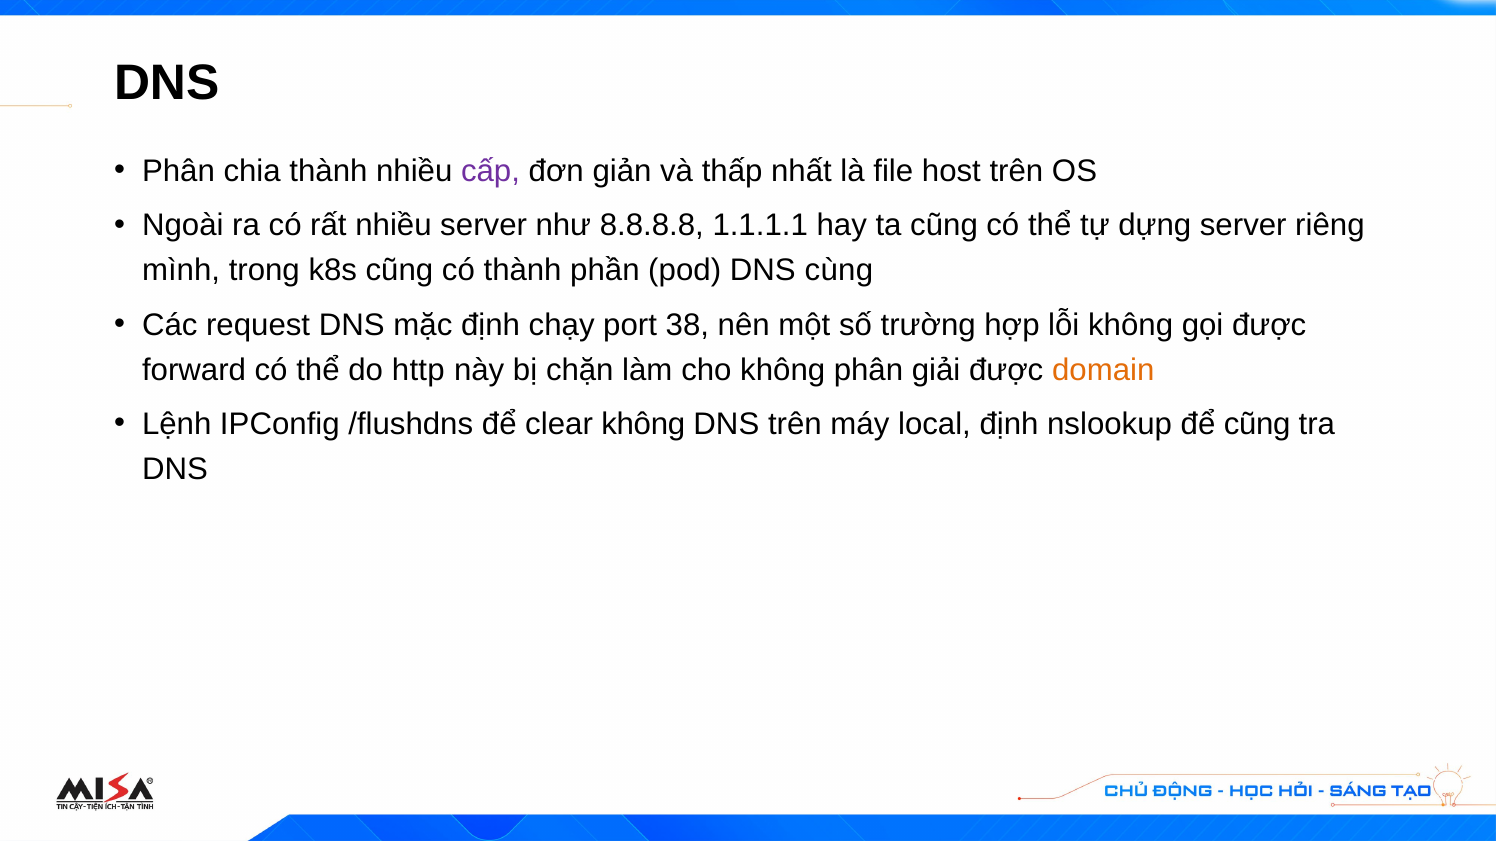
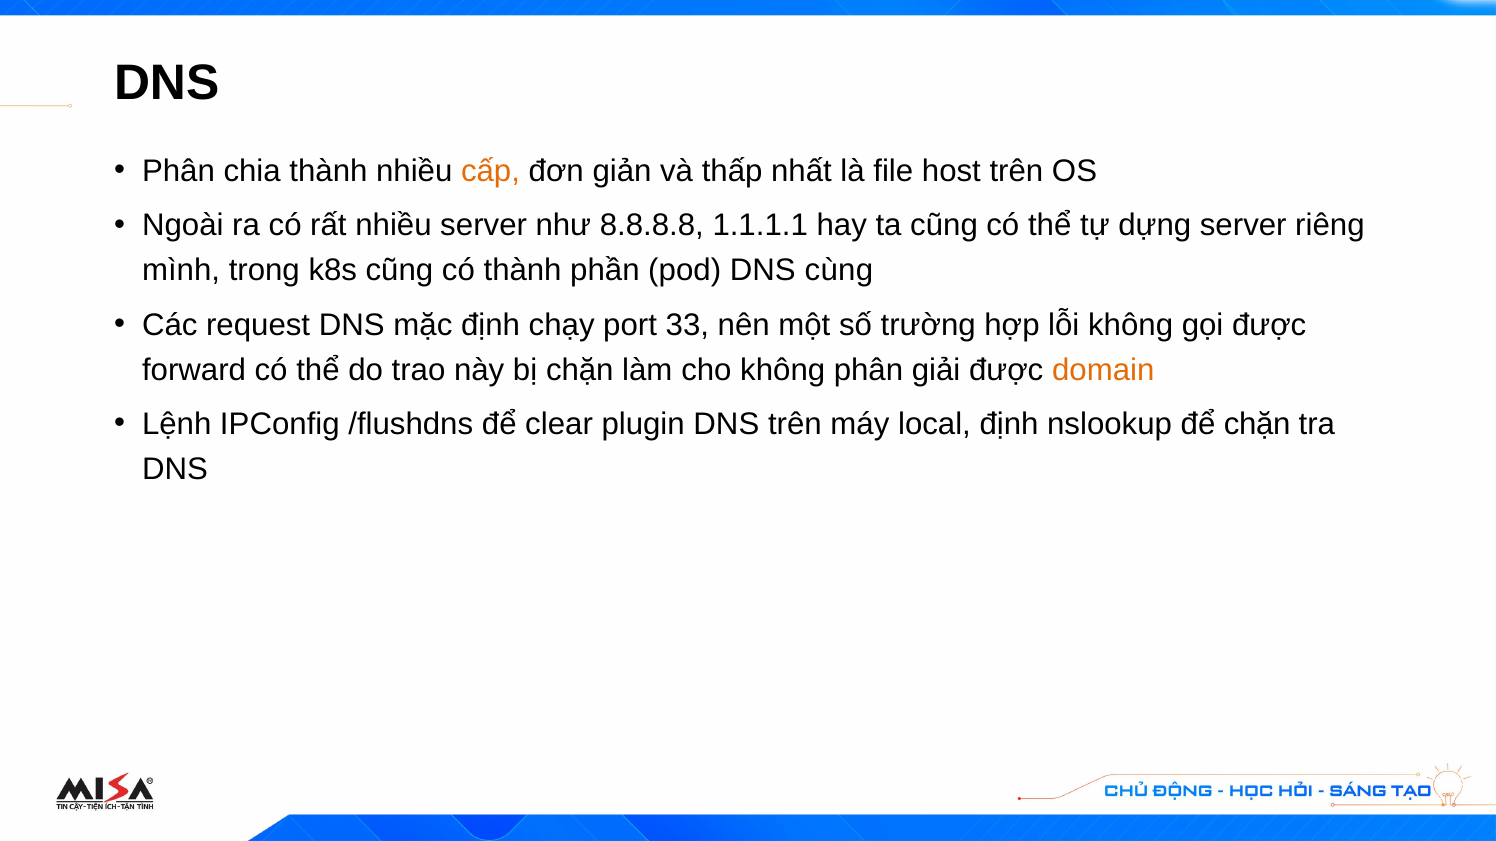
cấp colour: purple -> orange
38: 38 -> 33
http: http -> trao
clear không: không -> plugin
để cũng: cũng -> chặn
